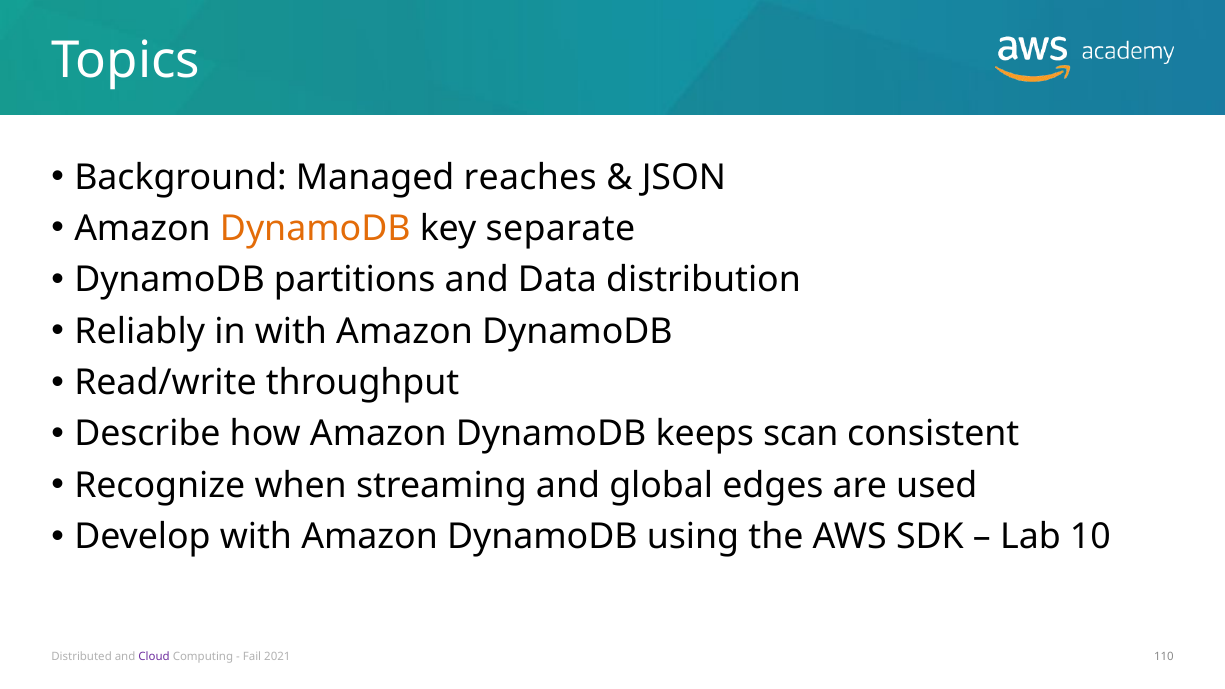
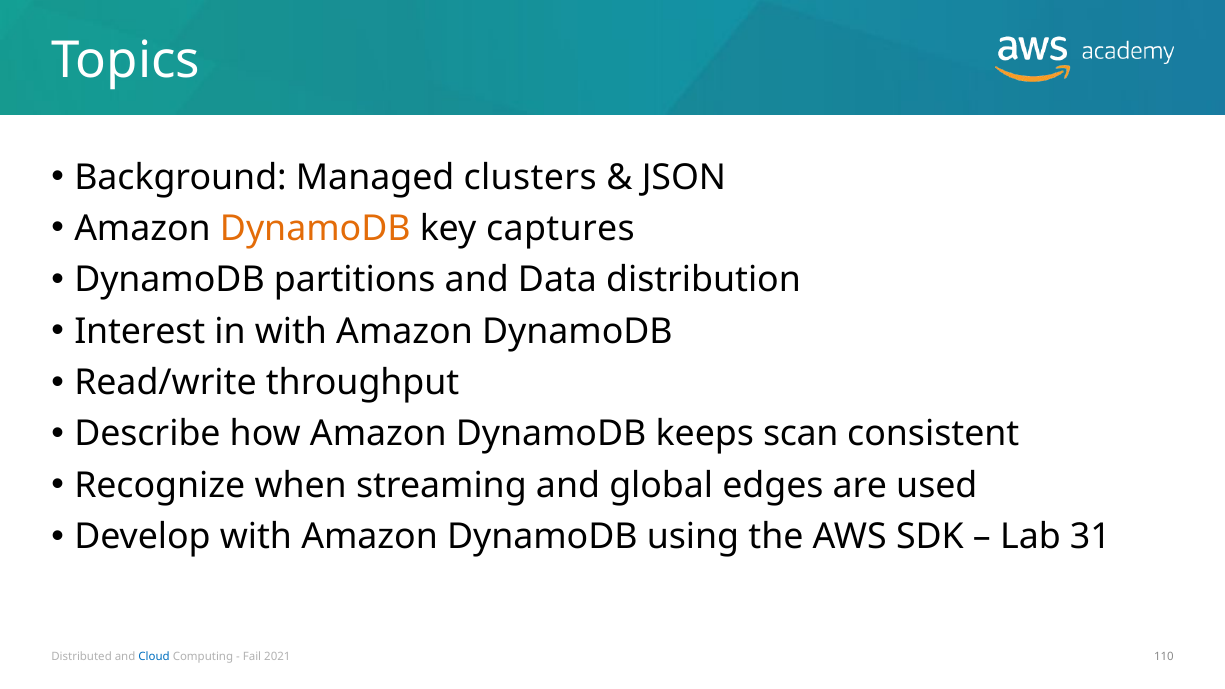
reaches: reaches -> clusters
separate: separate -> captures
Reliably: Reliably -> Interest
10: 10 -> 31
Cloud colour: purple -> blue
